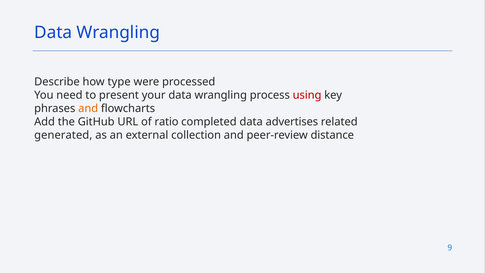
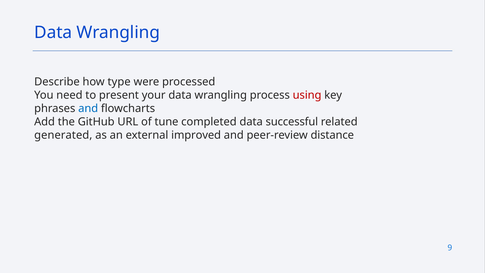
and at (88, 109) colour: orange -> blue
ratio: ratio -> tune
advertises: advertises -> successful
collection: collection -> improved
